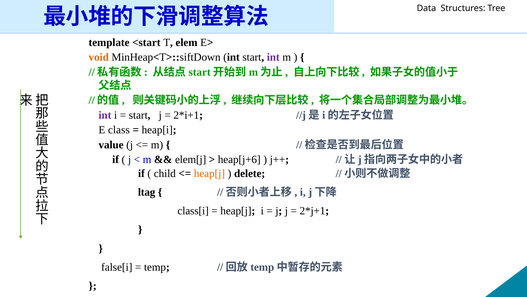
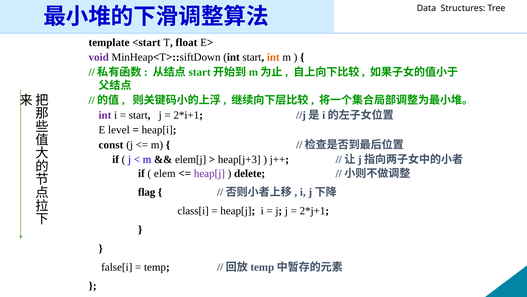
elem: elem -> float
void colour: orange -> purple
int at (273, 57) colour: purple -> orange
class: class -> level
value: value -> const
heap[j+6: heap[j+6 -> heap[j+3
child: child -> elem
heap[j at (209, 173) colour: orange -> purple
ltag: ltag -> flag
